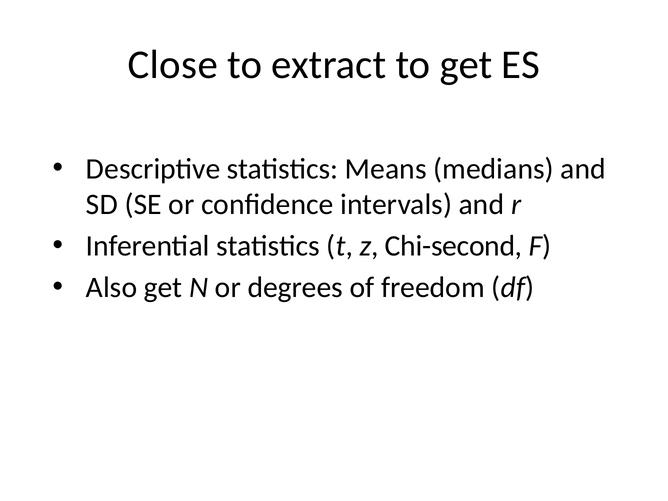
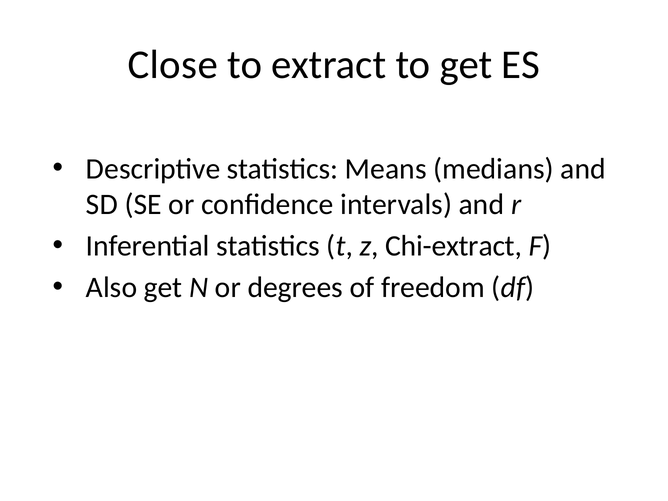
Chi-second: Chi-second -> Chi-extract
